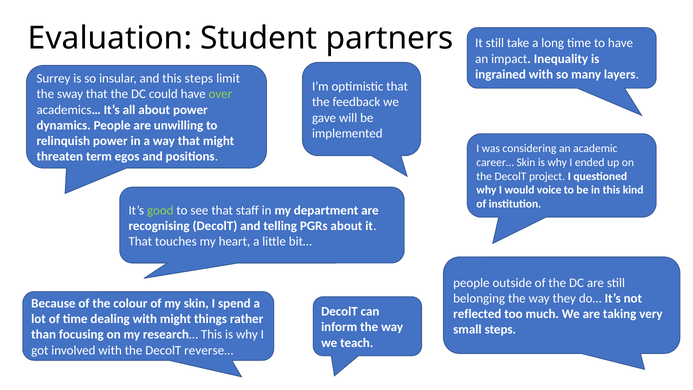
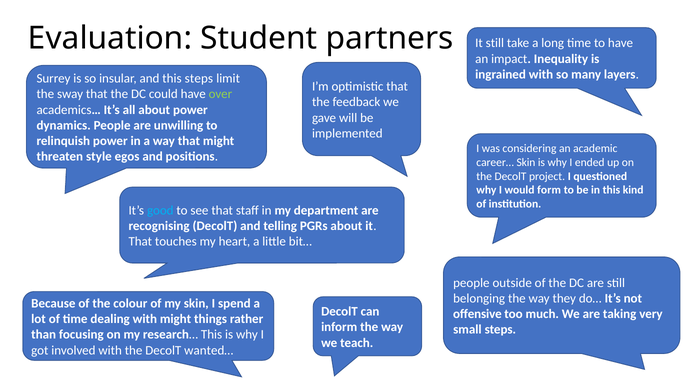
term: term -> style
voice: voice -> form
good colour: light green -> light blue
reflected: reflected -> offensive
reverse…: reverse… -> wanted…
